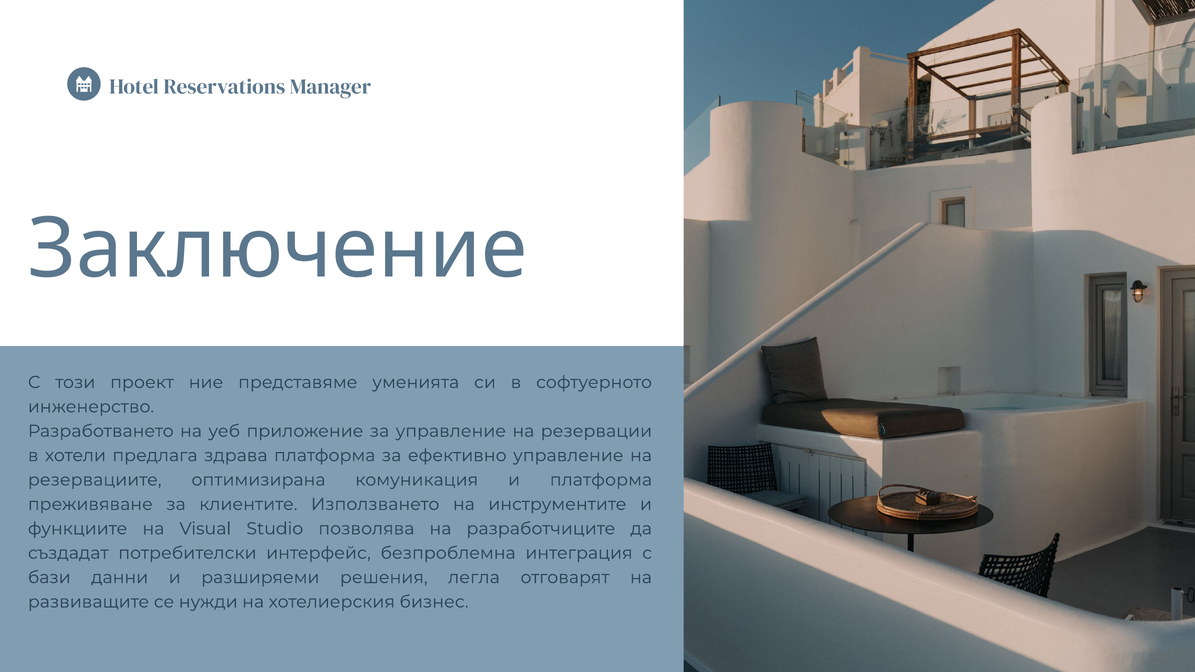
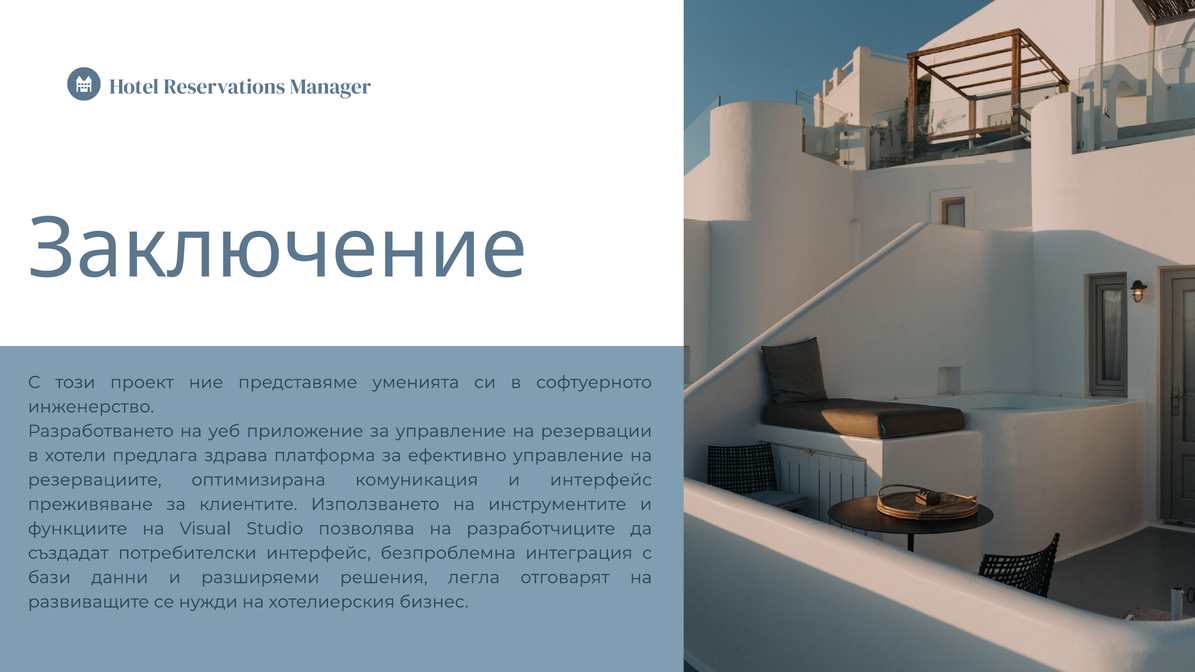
и платформа: платформа -> интерфейс
